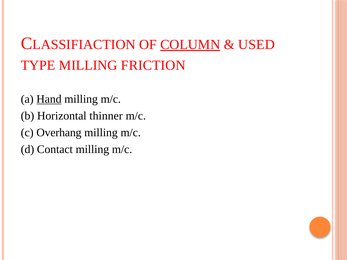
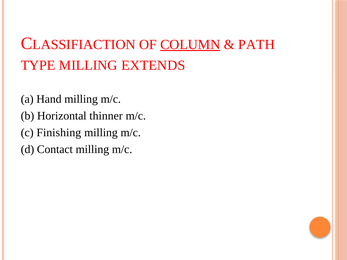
USED: USED -> PATH
FRICTION: FRICTION -> EXTENDS
Hand underline: present -> none
Overhang: Overhang -> Finishing
